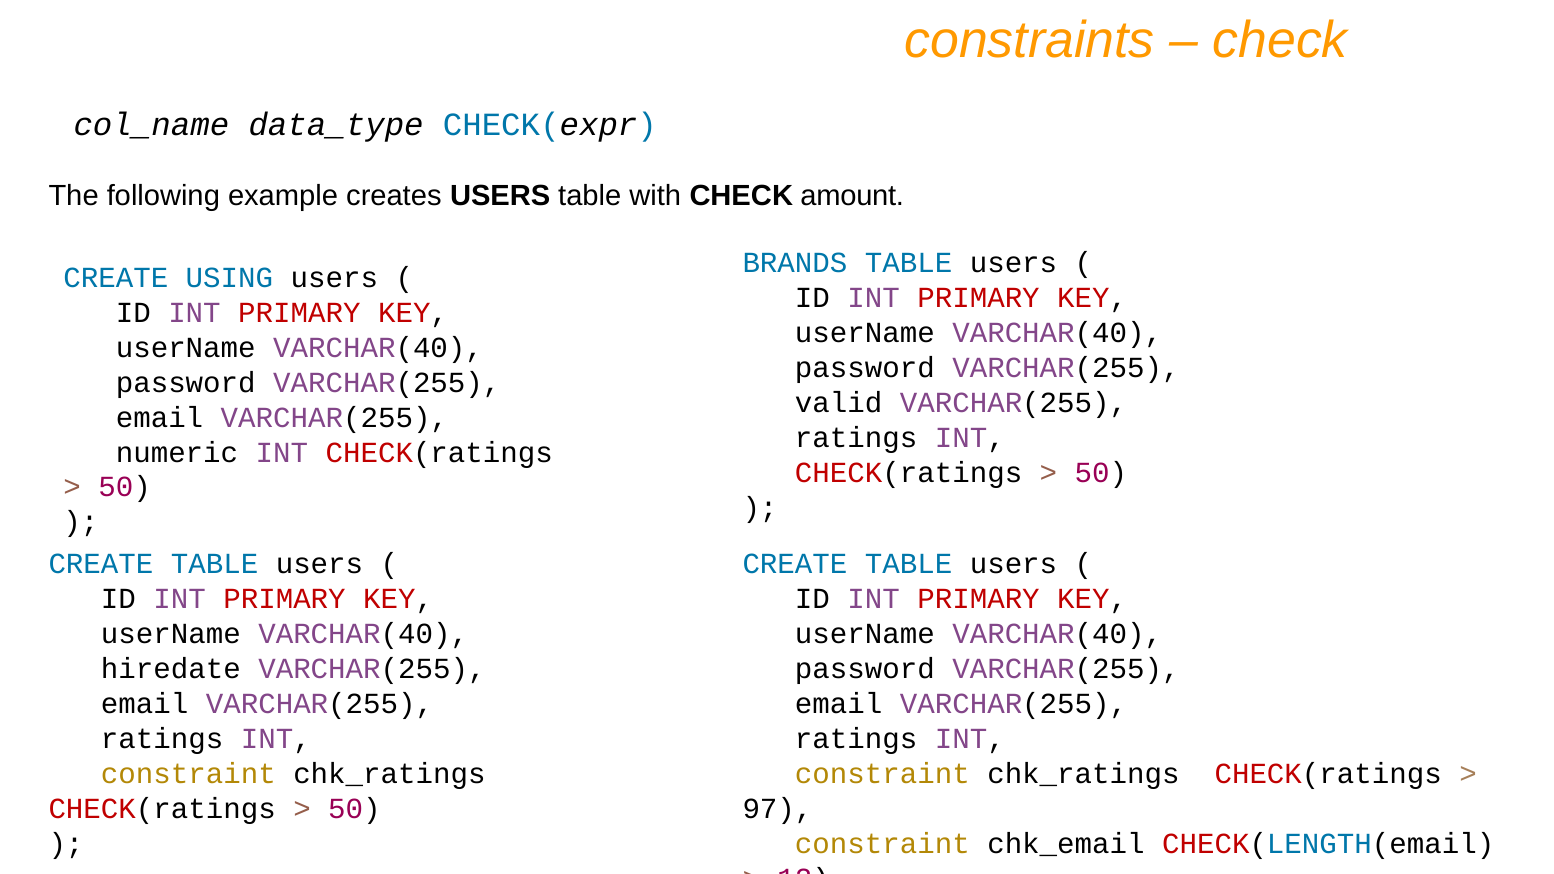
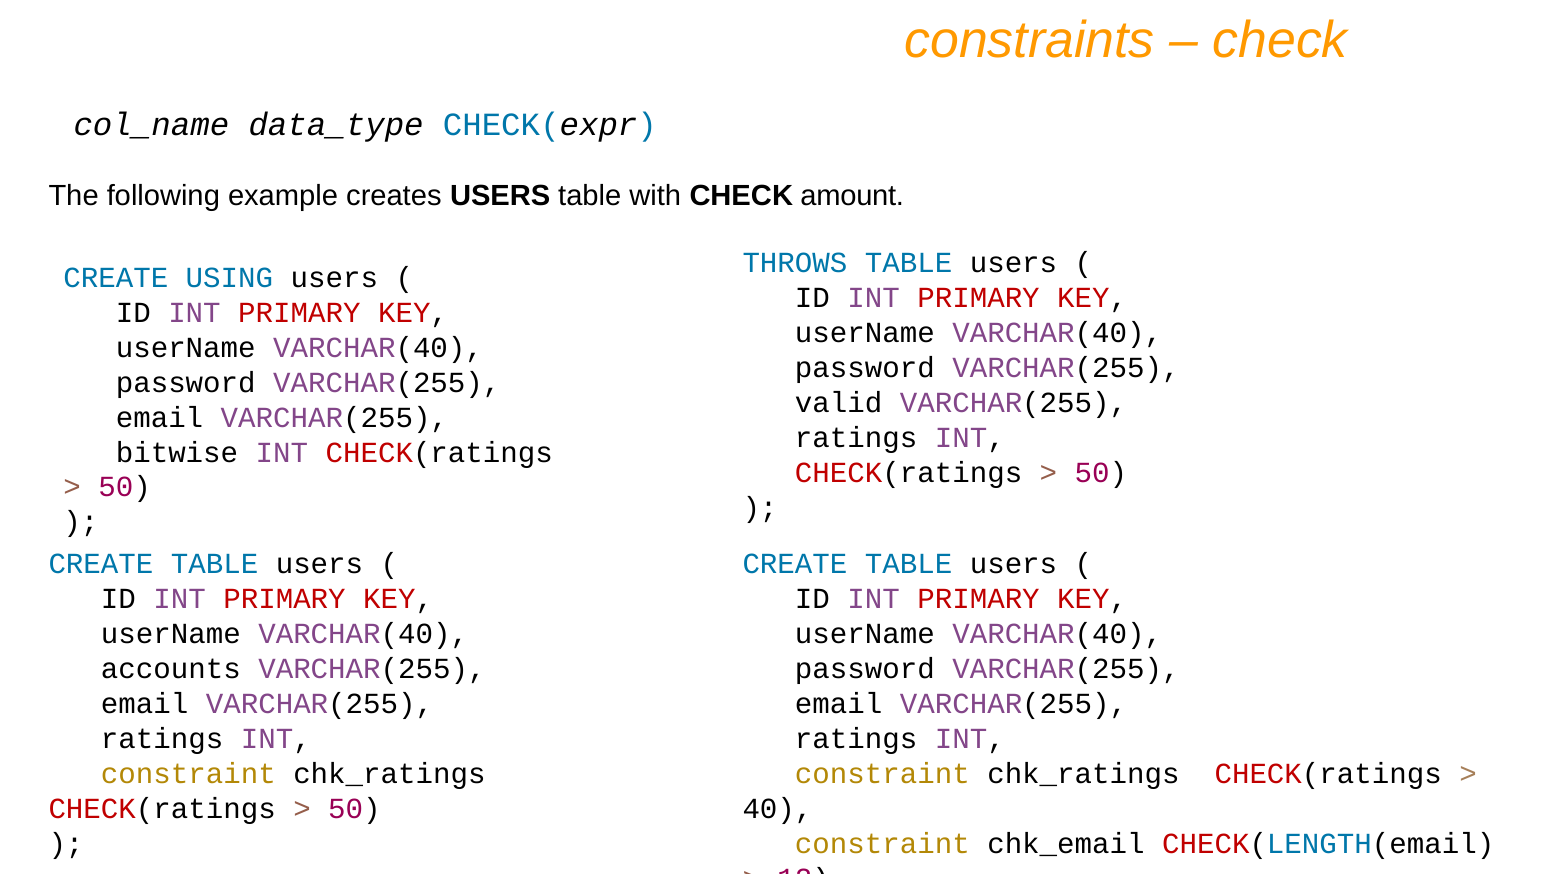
BRANDS: BRANDS -> THROWS
numeric: numeric -> bitwise
hiredate: hiredate -> accounts
97: 97 -> 40
